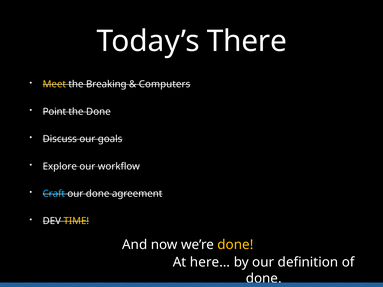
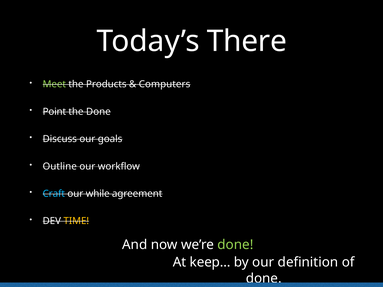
Meet colour: yellow -> light green
Breaking: Breaking -> Products
Explore: Explore -> Outline
our done: done -> while
done at (235, 245) colour: yellow -> light green
here…: here… -> keep…
